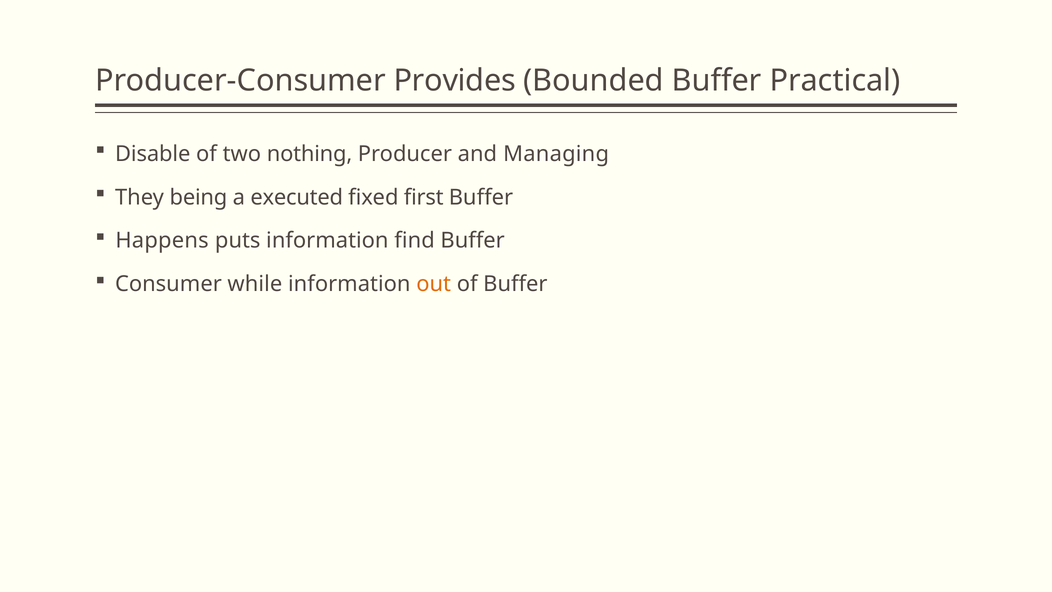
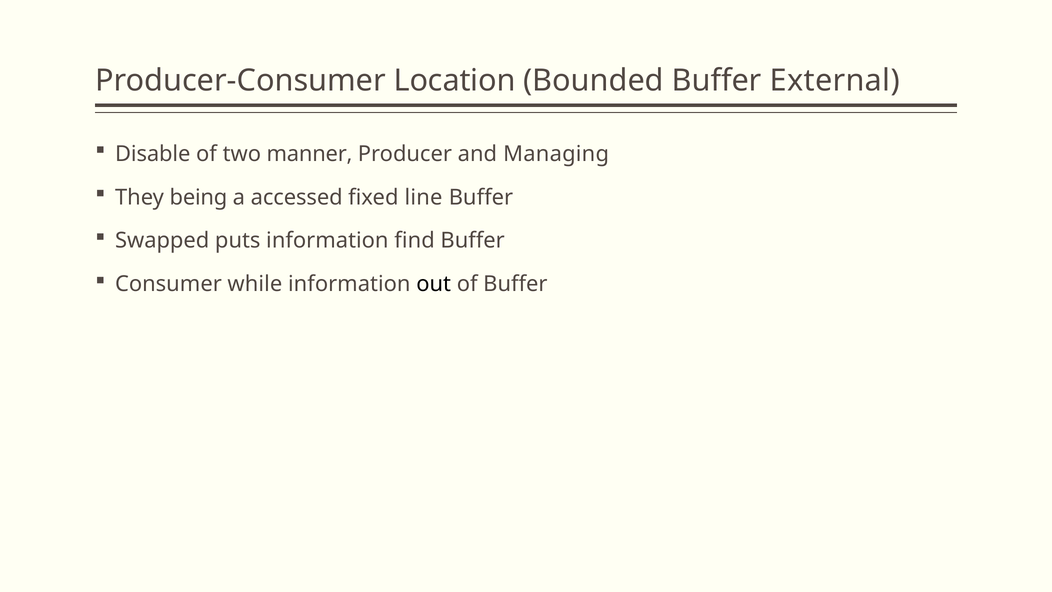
Provides: Provides -> Location
Practical: Practical -> External
nothing: nothing -> manner
executed: executed -> accessed
first: first -> line
Happens: Happens -> Swapped
out colour: orange -> black
